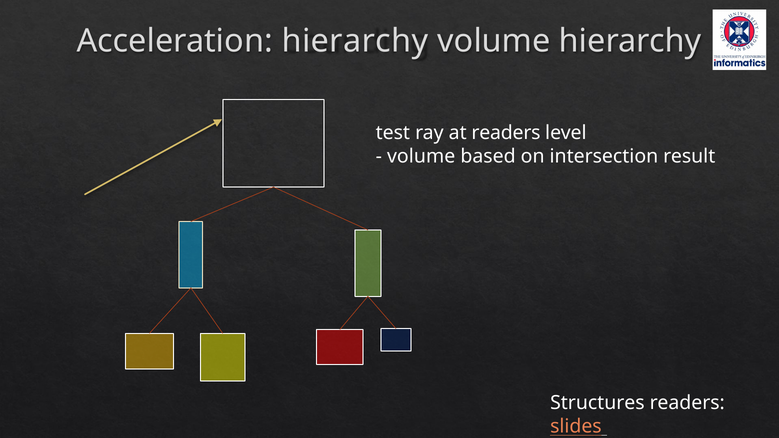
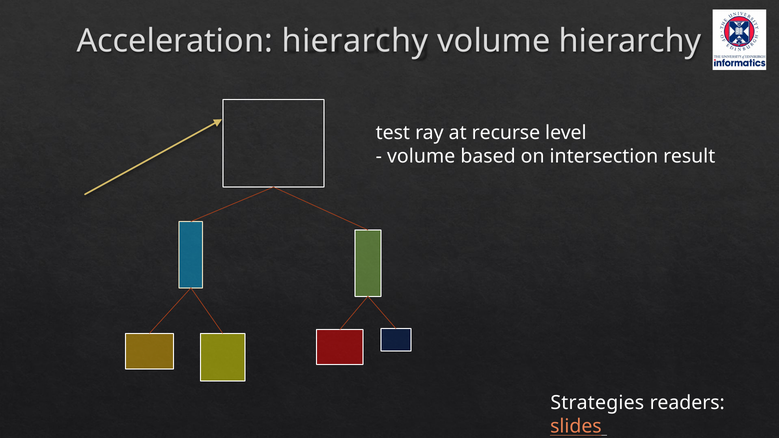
at readers: readers -> recurse
Structures: Structures -> Strategies
